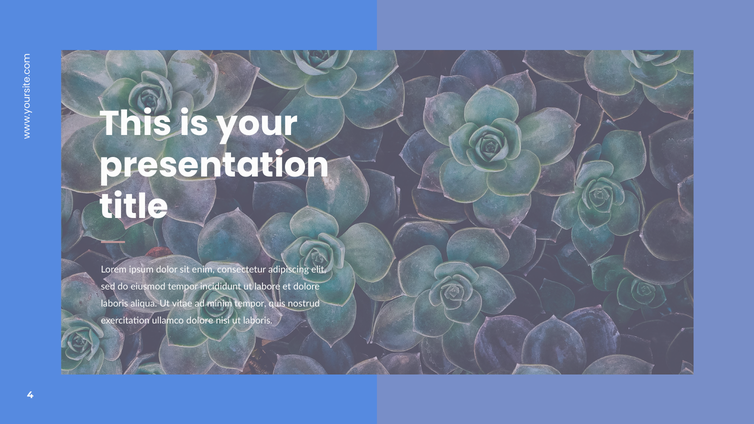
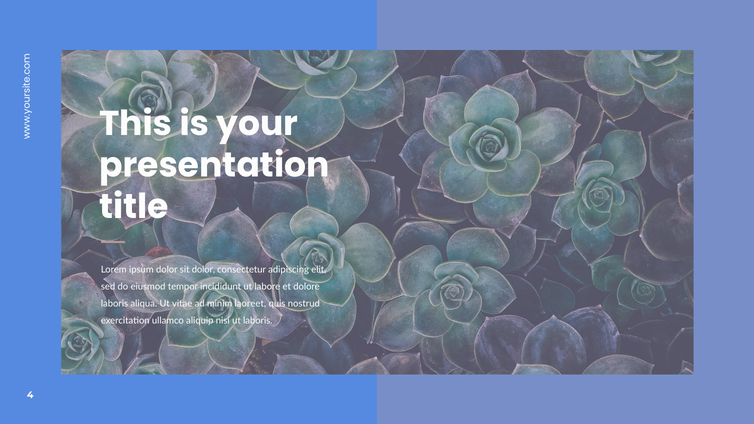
sit enim: enim -> dolor
minim tempor: tempor -> laoreet
ullamco dolore: dolore -> aliquip
